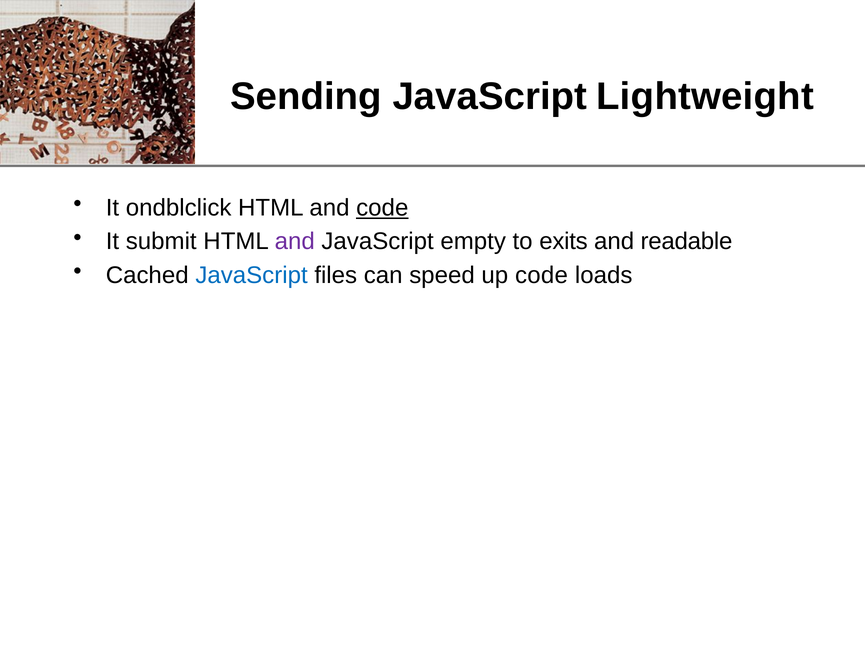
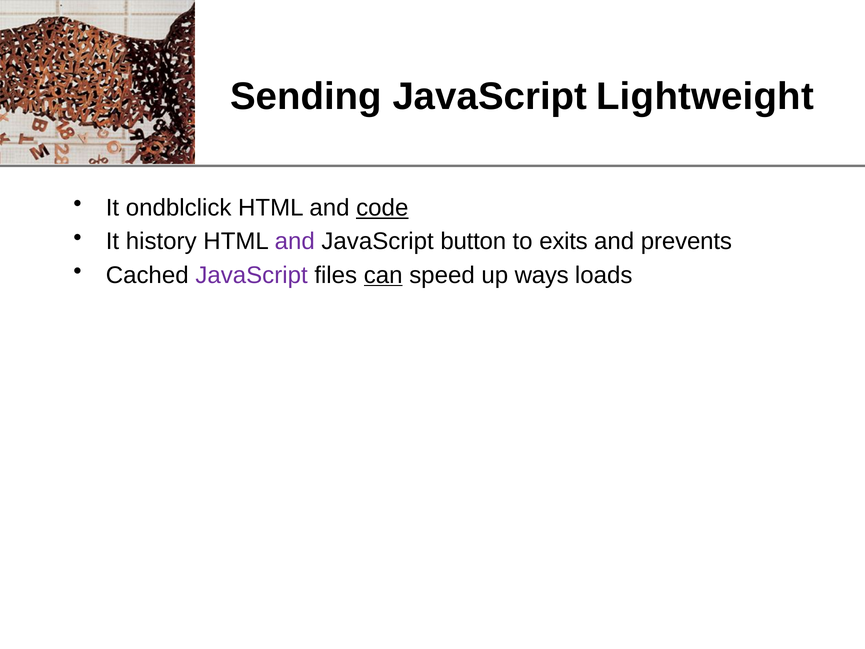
submit: submit -> history
empty: empty -> button
readable: readable -> prevents
JavaScript at (252, 275) colour: blue -> purple
can underline: none -> present
up code: code -> ways
